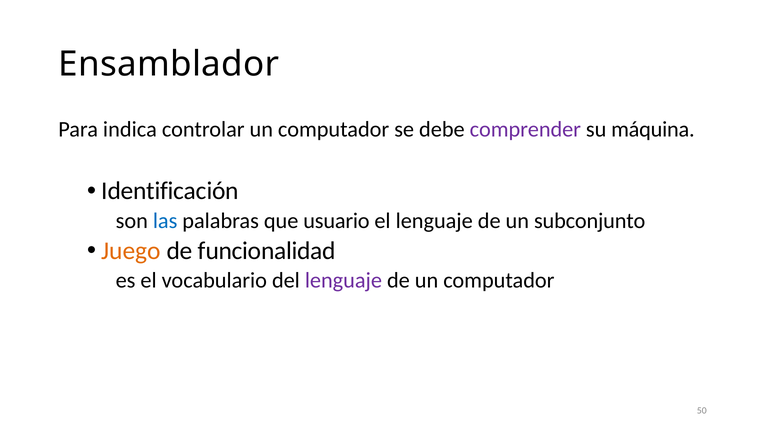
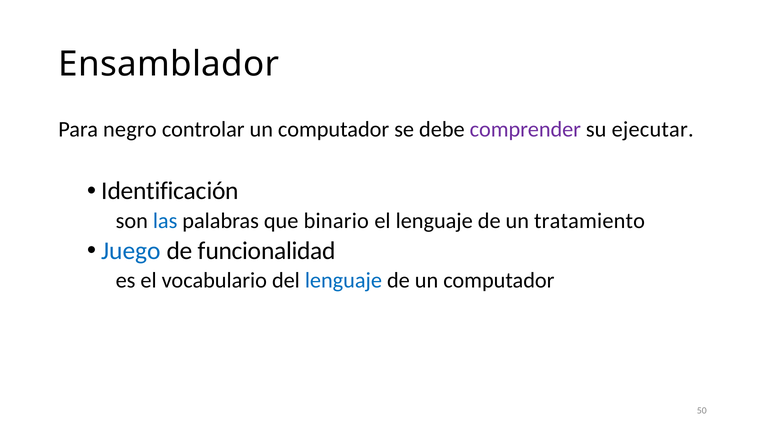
indica: indica -> negro
máquina: máquina -> ejecutar
usuario: usuario -> binario
subconjunto: subconjunto -> tratamiento
Juego colour: orange -> blue
lenguaje at (343, 281) colour: purple -> blue
